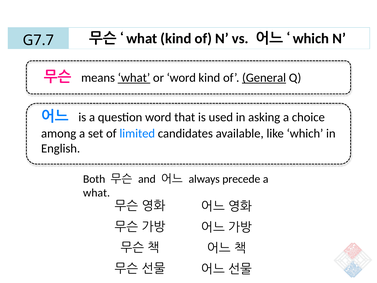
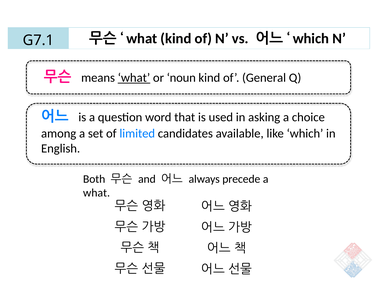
G7.7: G7.7 -> G7.1
or word: word -> noun
General underline: present -> none
